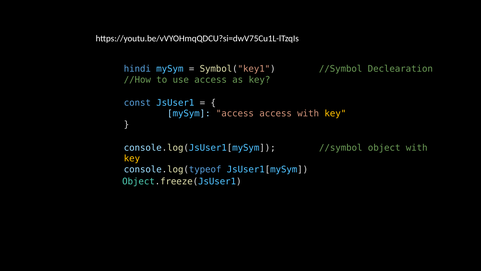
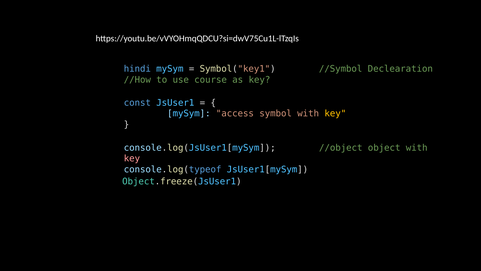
use access: access -> course
access access: access -> symbol
console.log(JsUser1[mySym //symbol: //symbol -> //object
key at (132, 158) colour: yellow -> pink
